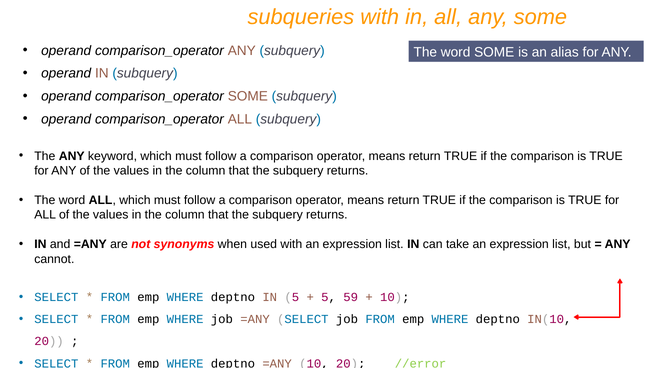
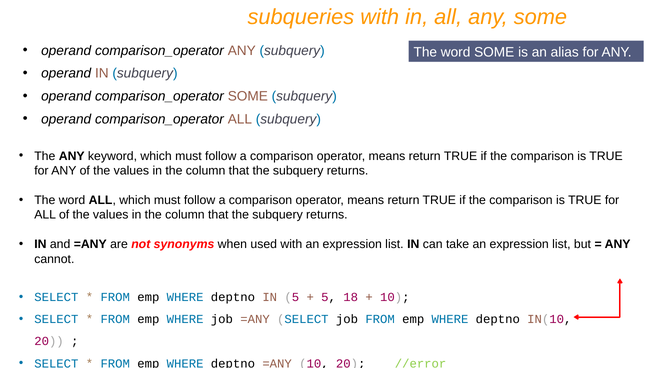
59: 59 -> 18
